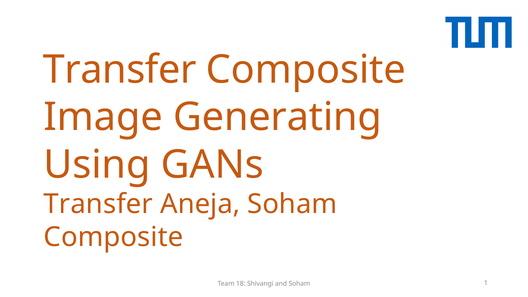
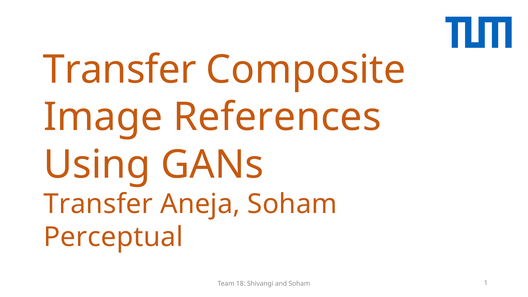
Generating: Generating -> References
Composite at (113, 237): Composite -> Perceptual
